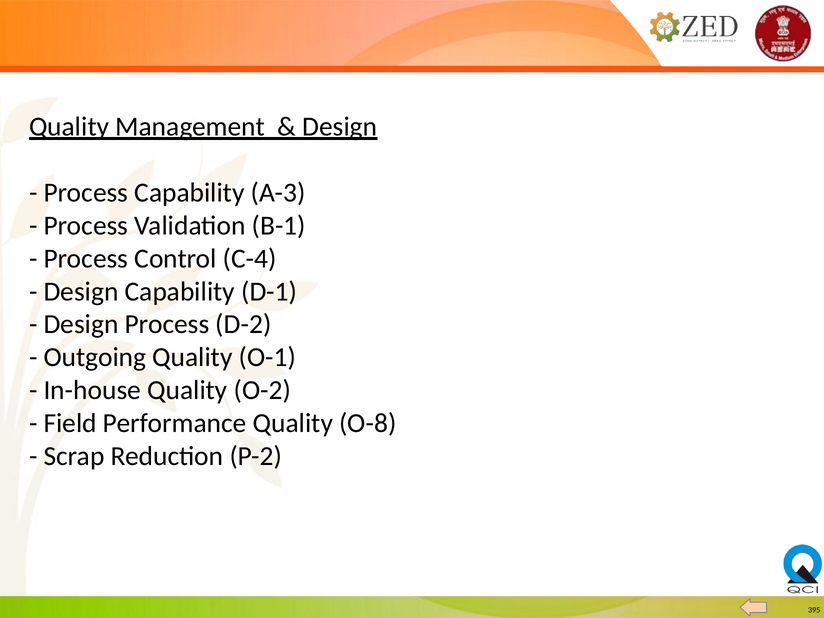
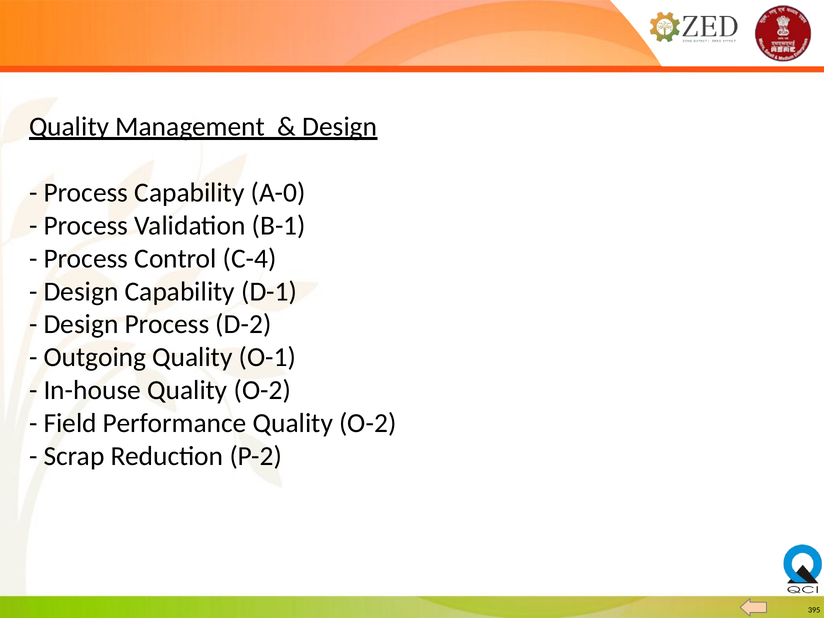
A-3: A-3 -> A-0
Performance Quality O-8: O-8 -> O-2
